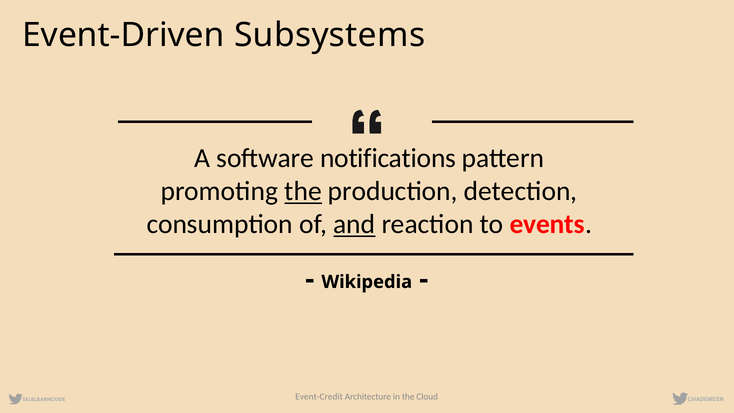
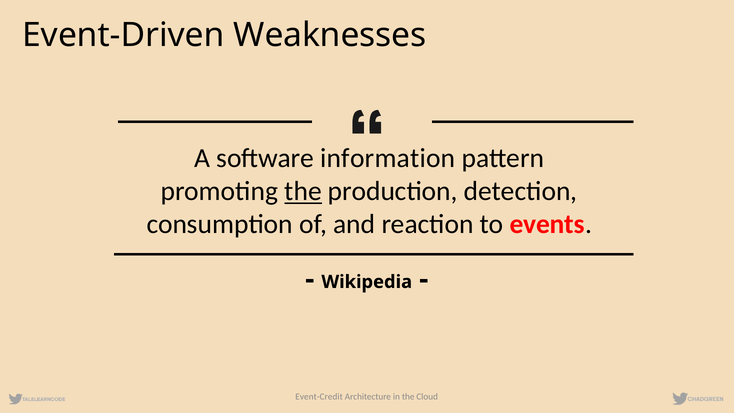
Subsystems: Subsystems -> Weaknesses
notifications: notifications -> information
and underline: present -> none
